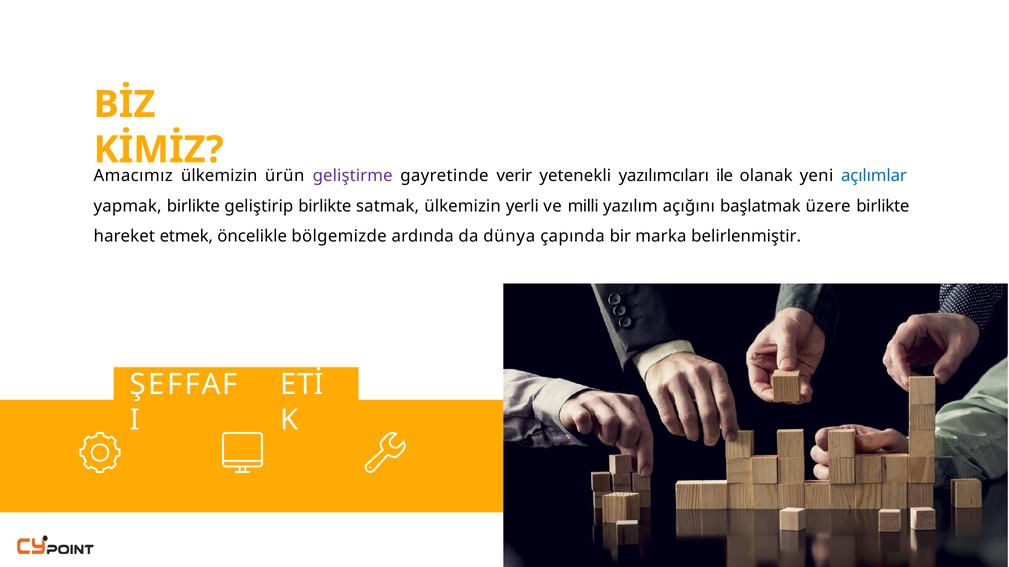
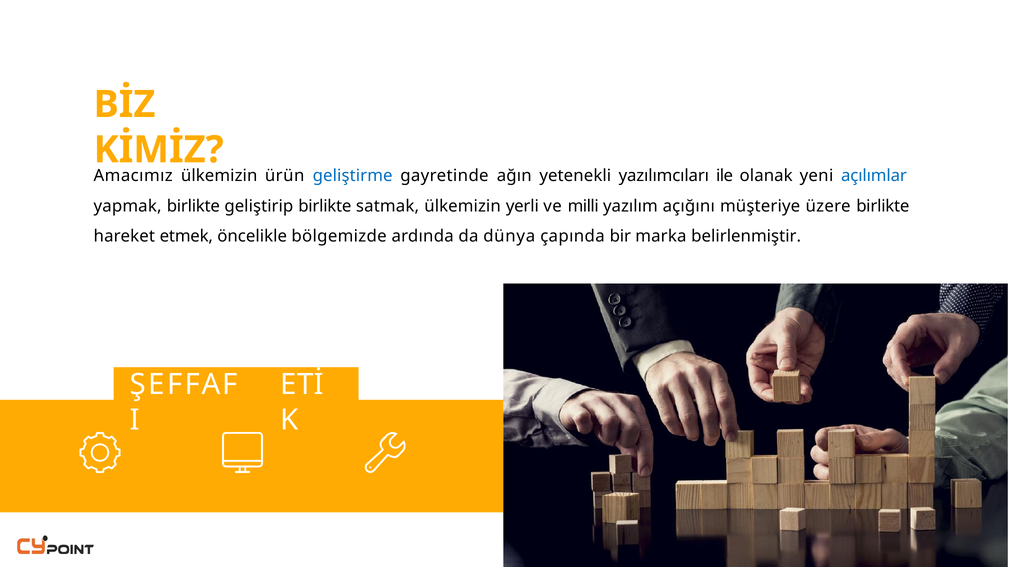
geliştirme colour: purple -> blue
verir: verir -> ağın
başlatmak: başlatmak -> müşteriye
